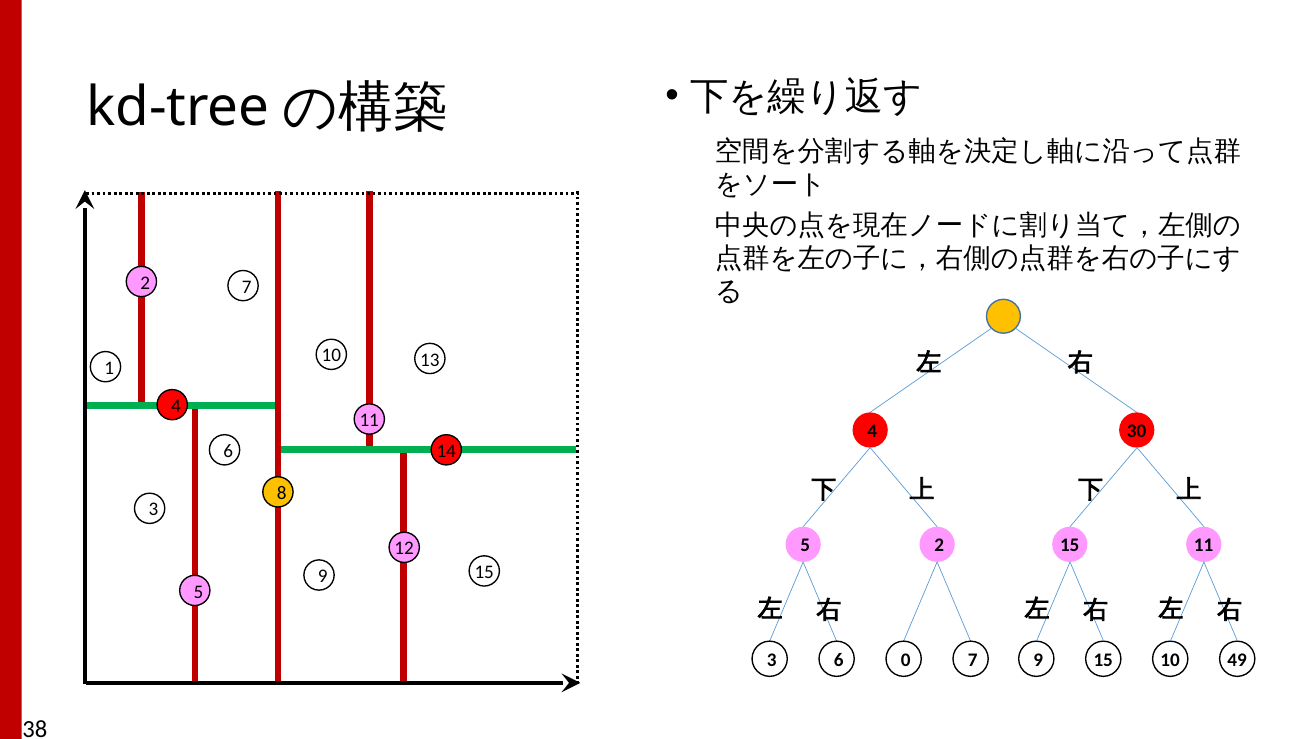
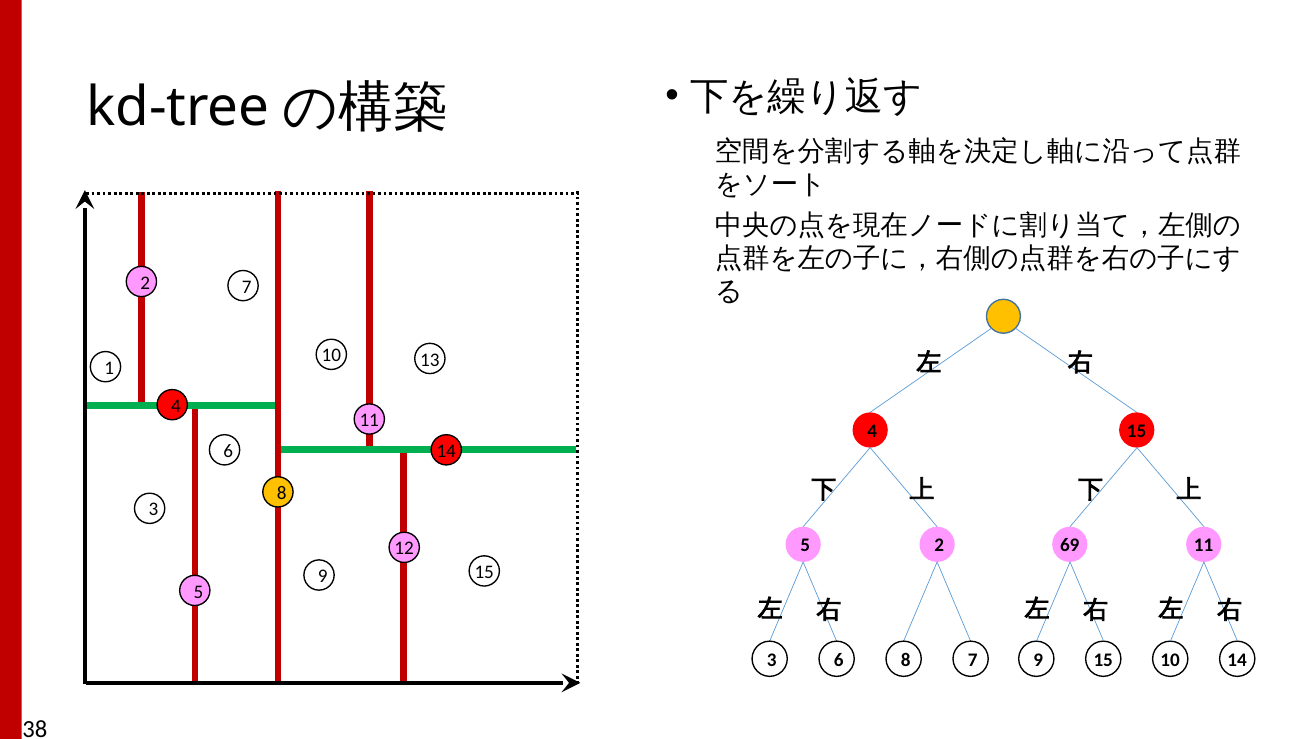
4 30: 30 -> 15
2 15: 15 -> 69
6 0: 0 -> 8
10 49: 49 -> 14
